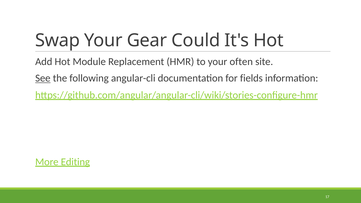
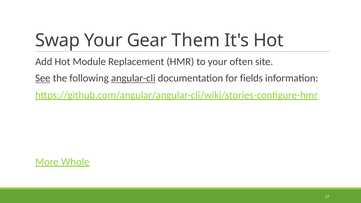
Could: Could -> Them
angular-cli underline: none -> present
Editing: Editing -> Whole
